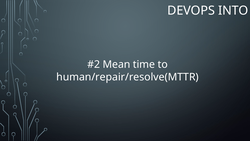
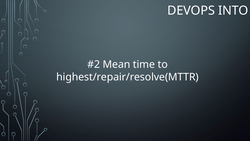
human/repair/resolve(MTTR: human/repair/resolve(MTTR -> highest/repair/resolve(MTTR
